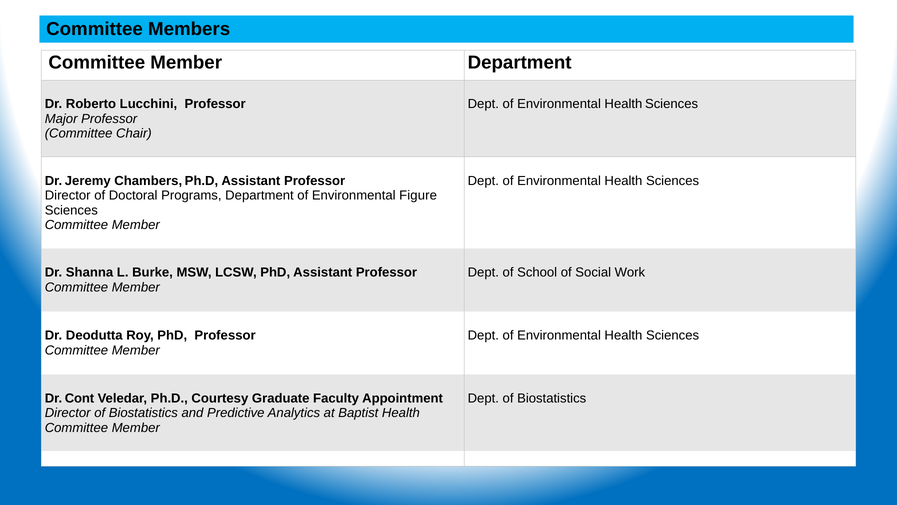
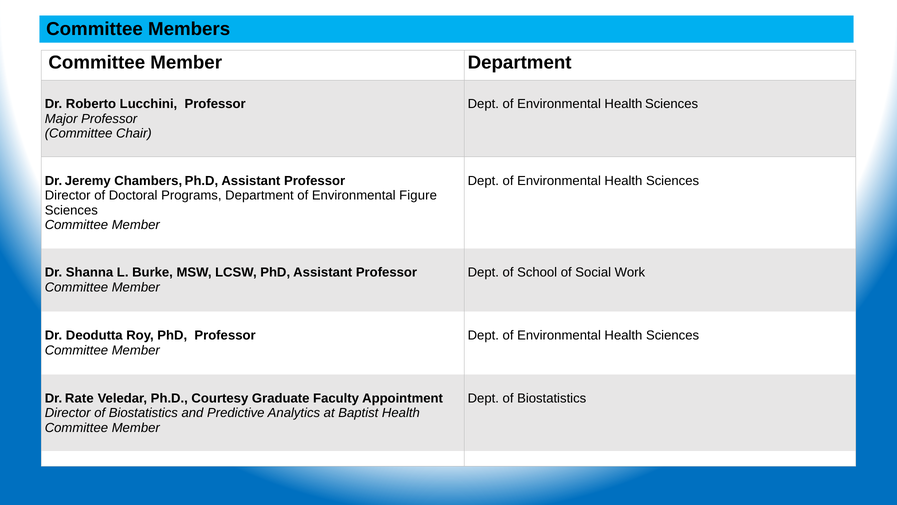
Cont: Cont -> Rate
